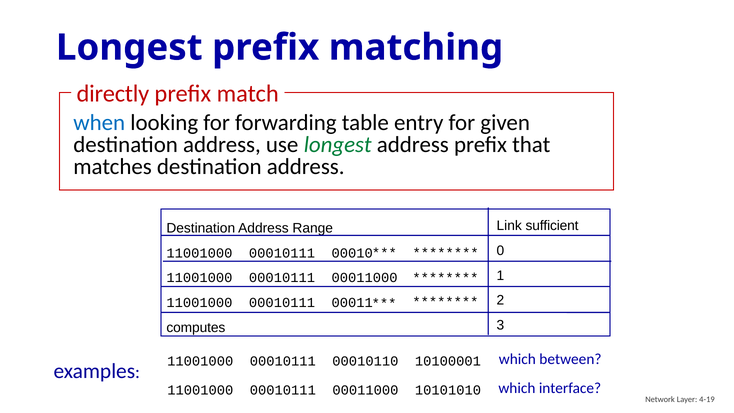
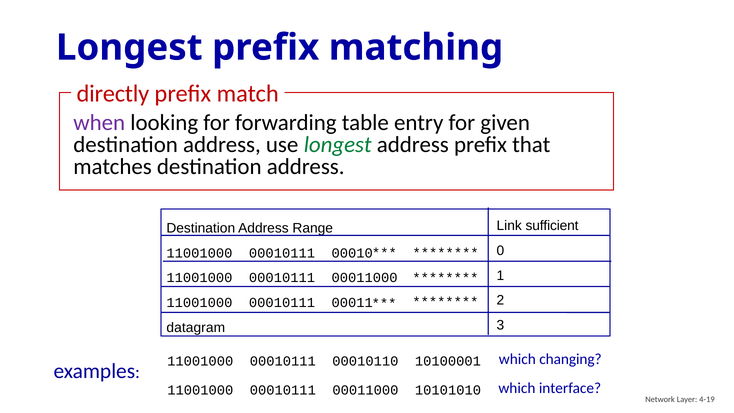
when colour: blue -> purple
computes: computes -> datagram
between: between -> changing
